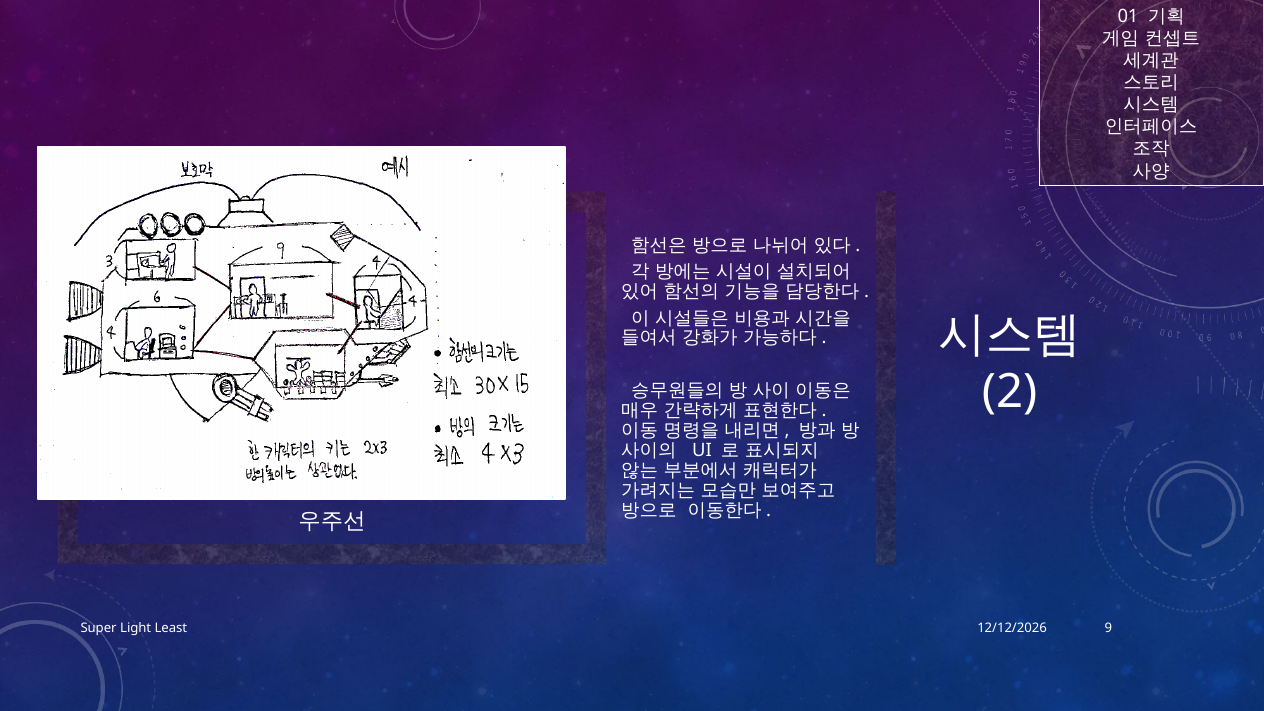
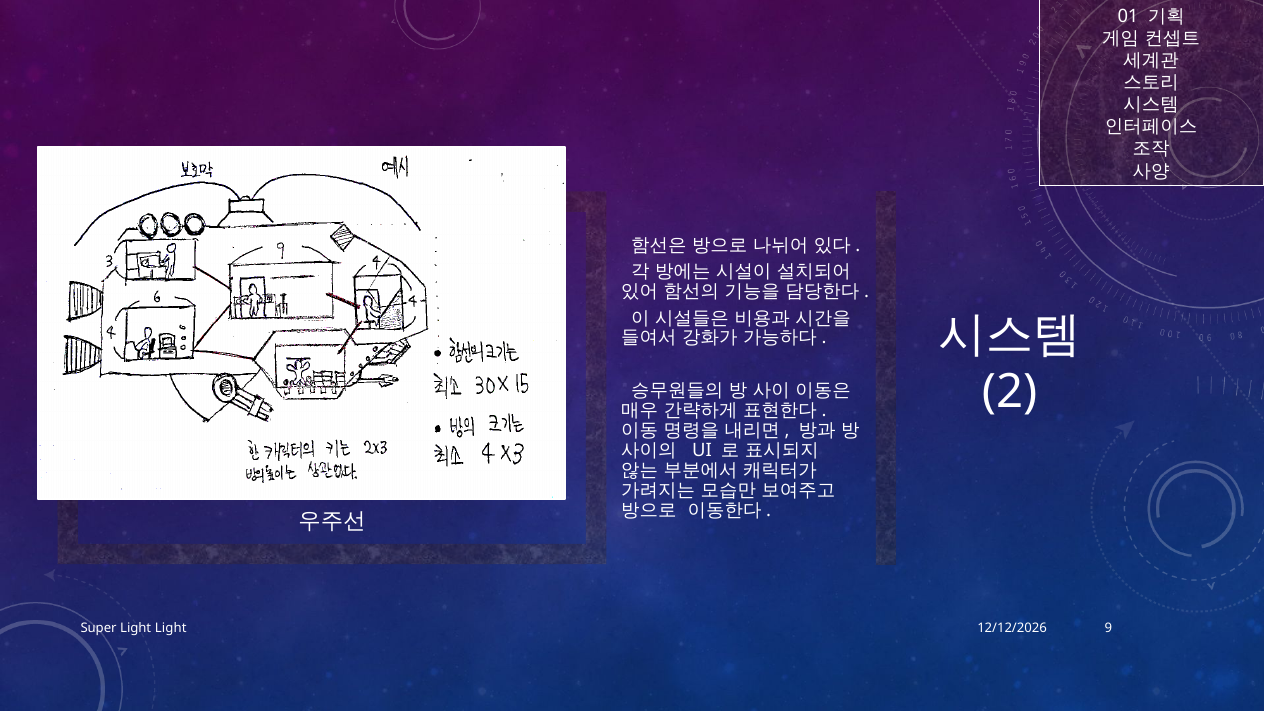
Light Least: Least -> Light
